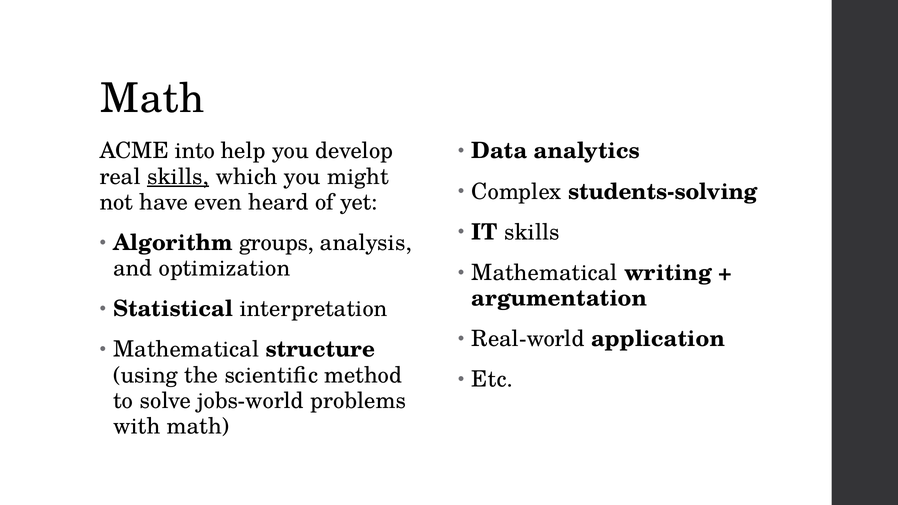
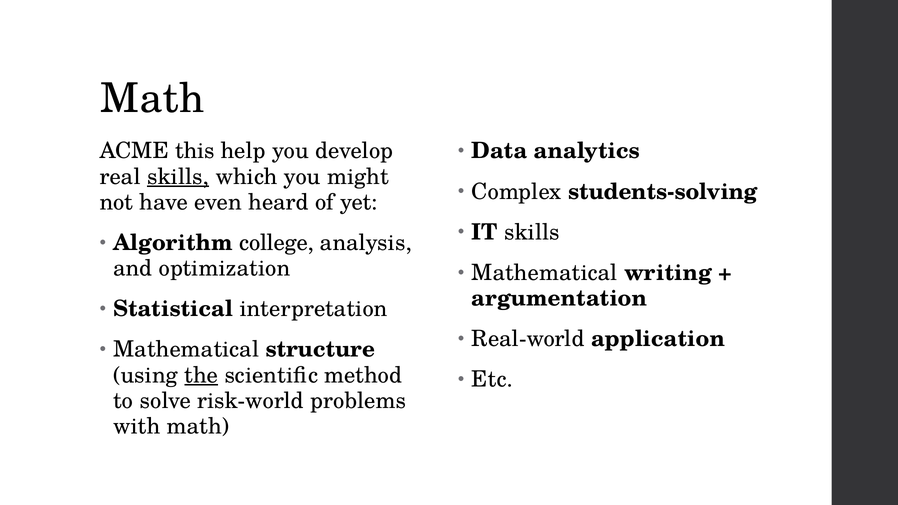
into: into -> this
groups: groups -> college
the underline: none -> present
jobs-world: jobs-world -> risk-world
